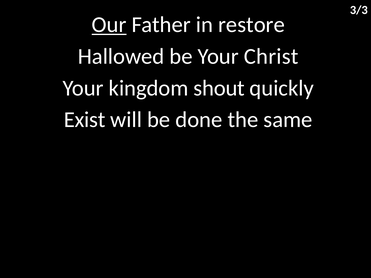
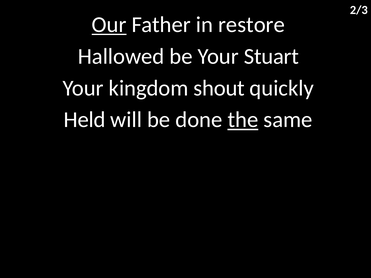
3/3: 3/3 -> 2/3
Christ: Christ -> Stuart
Exist: Exist -> Held
the underline: none -> present
